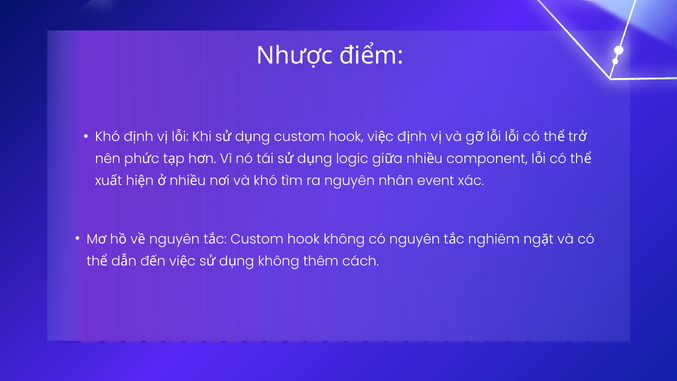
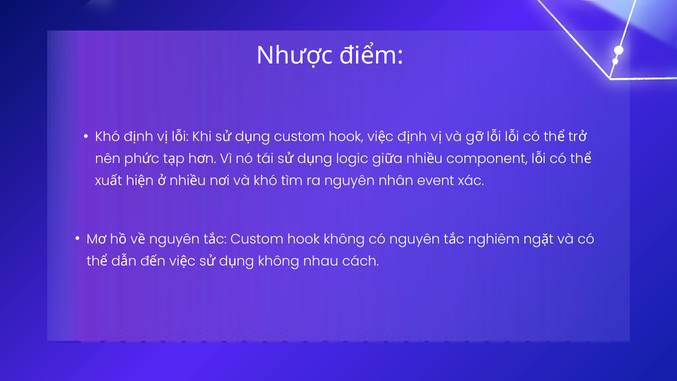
thêm: thêm -> nhau
